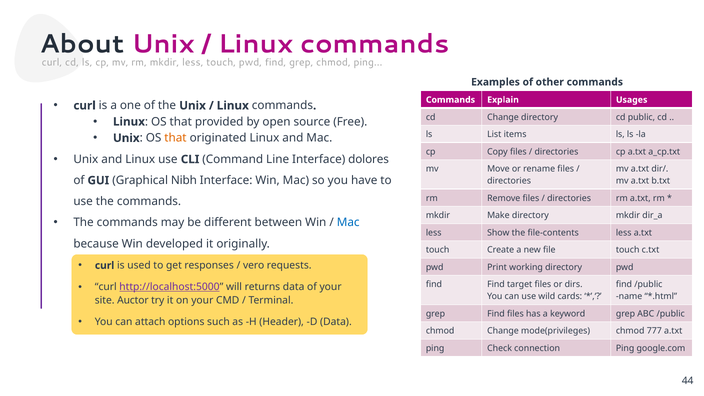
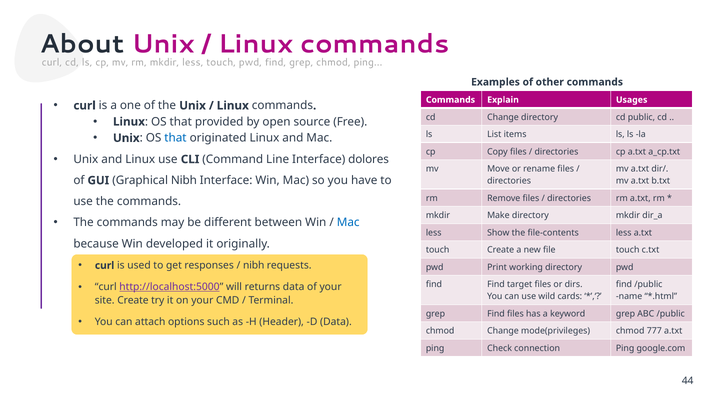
that at (175, 138) colour: orange -> blue
vero at (254, 265): vero -> nibh
site Auctor: Auctor -> Create
